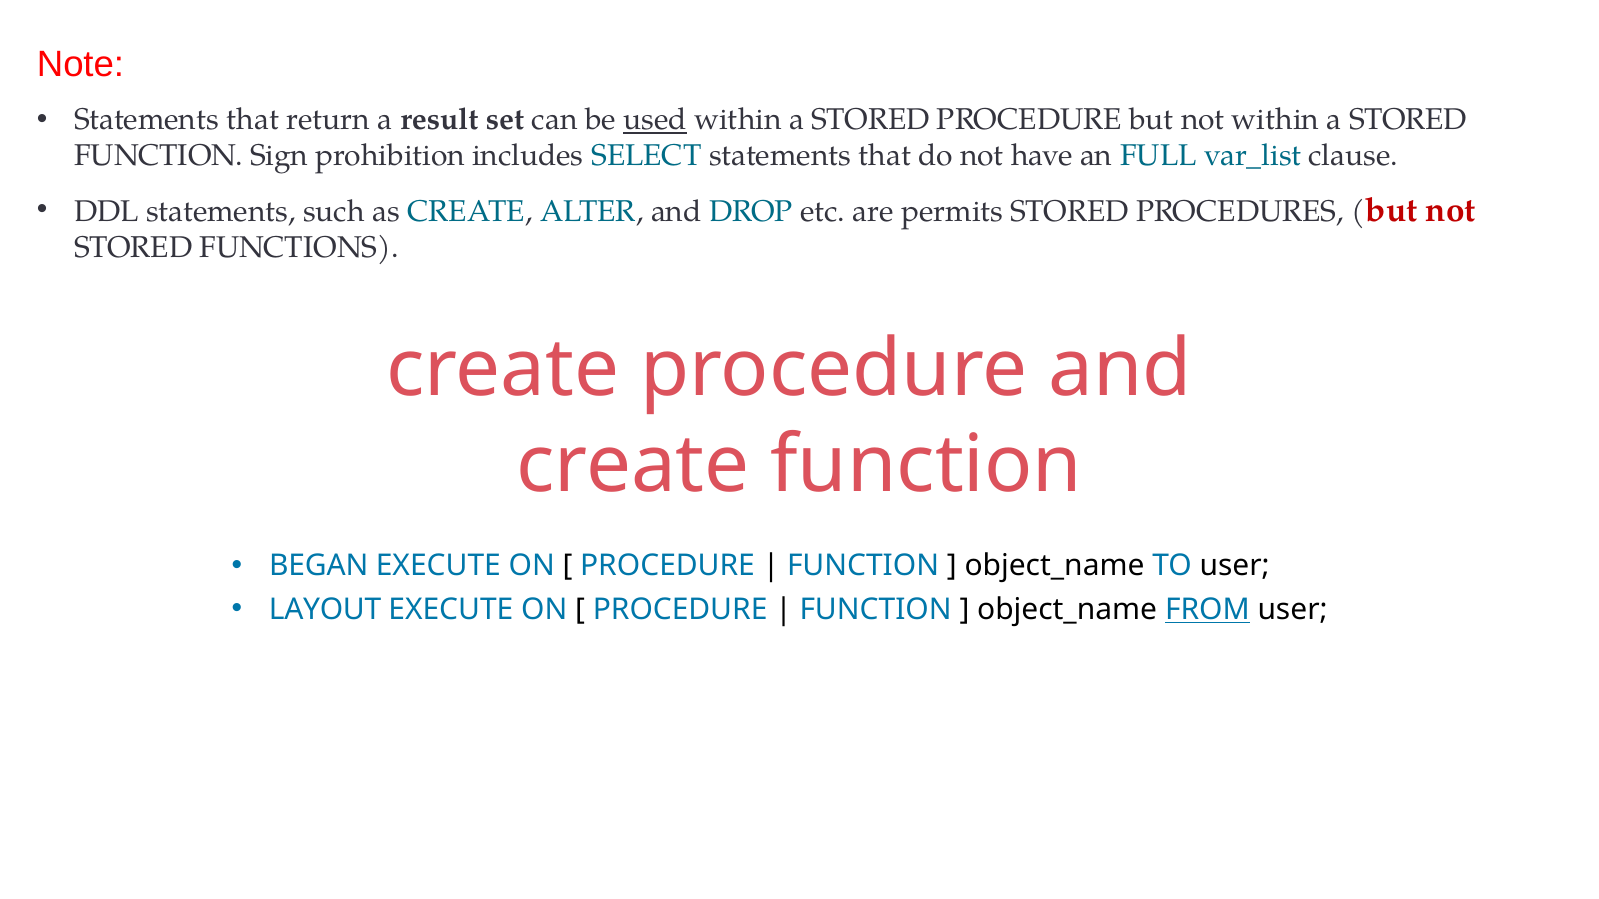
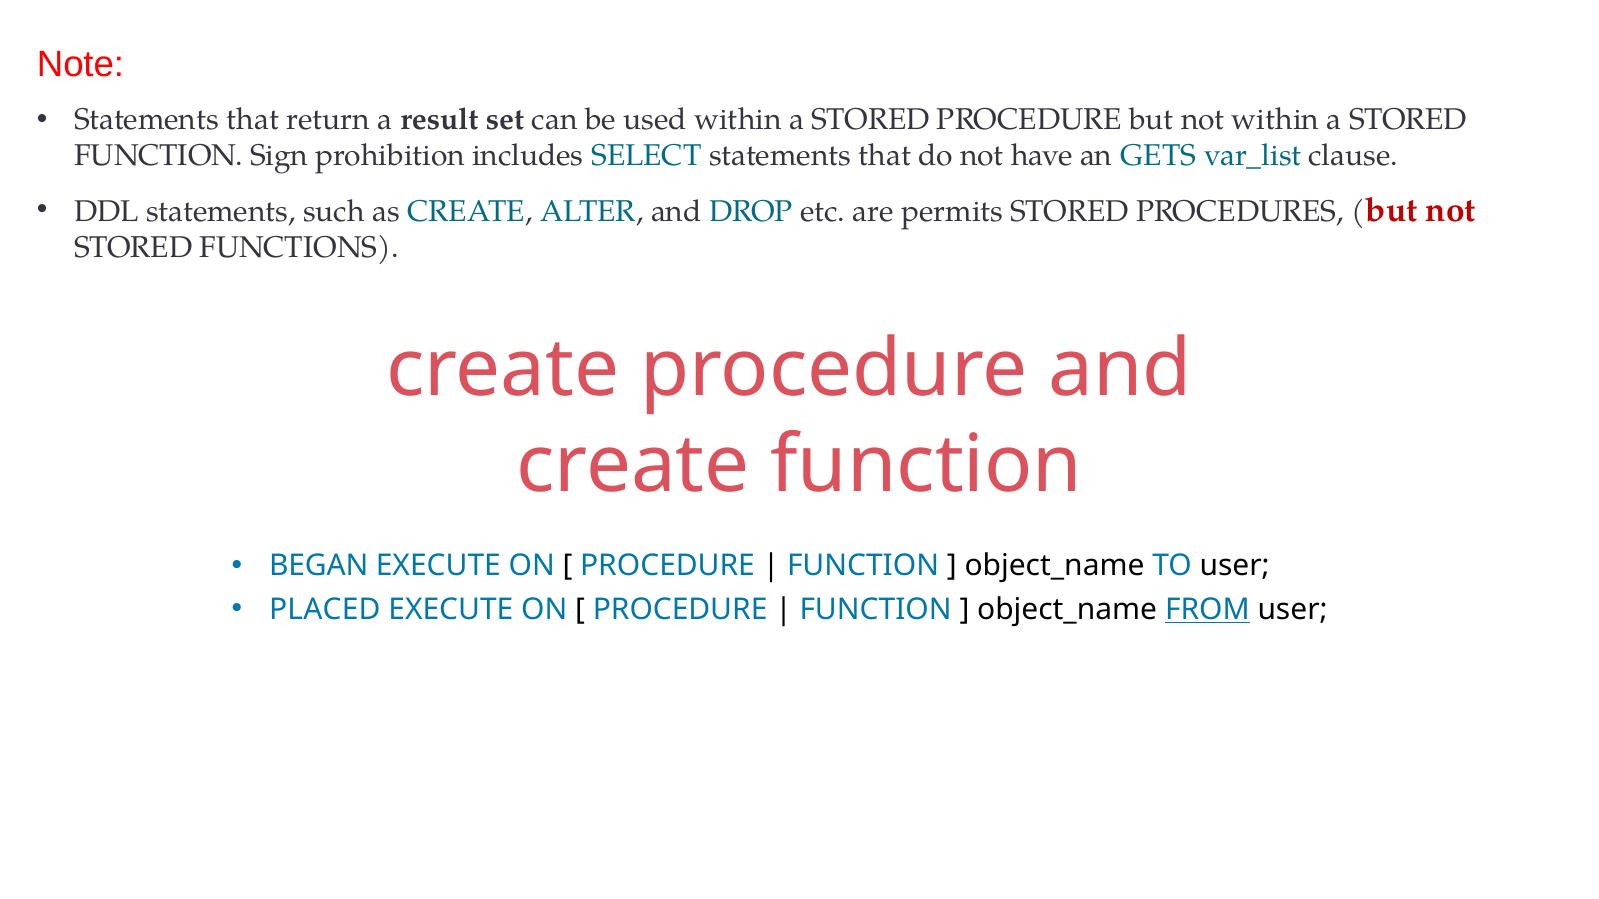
used underline: present -> none
FULL: FULL -> GETS
LAYOUT: LAYOUT -> PLACED
